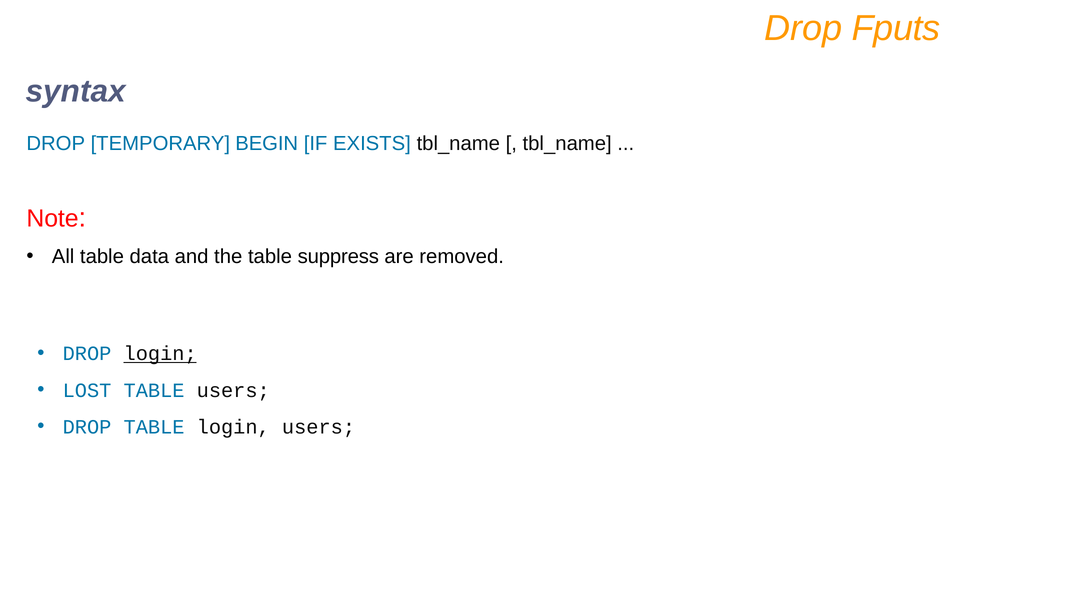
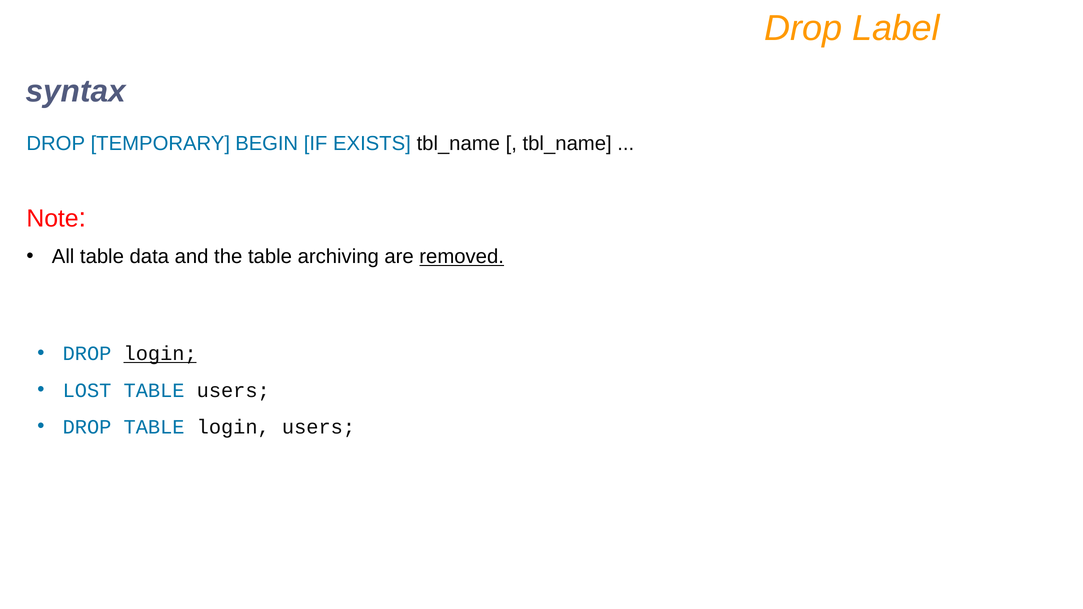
Fputs: Fputs -> Label
suppress: suppress -> archiving
removed underline: none -> present
